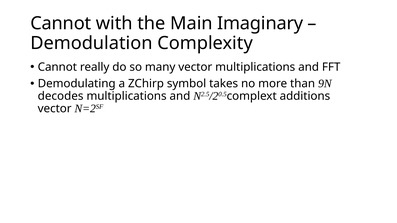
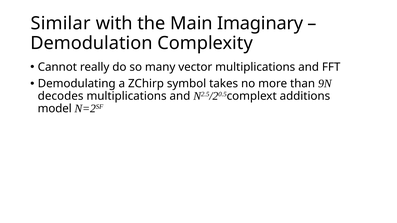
Cannot at (61, 24): Cannot -> Similar
vector at (55, 109): vector -> model
